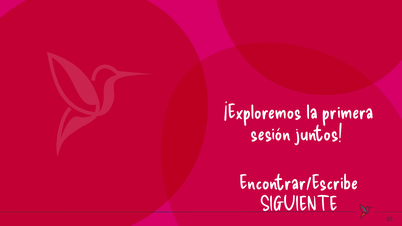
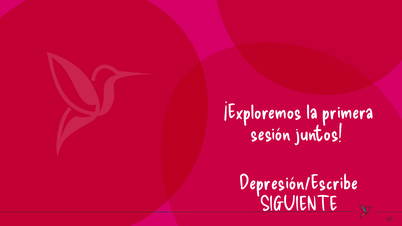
Encontrar/Escribe: Encontrar/Escribe -> Depresión/Escribe
